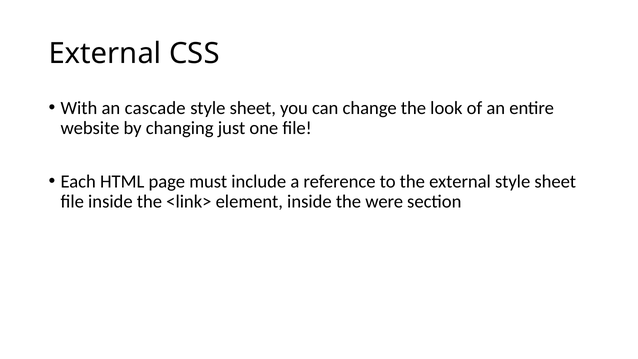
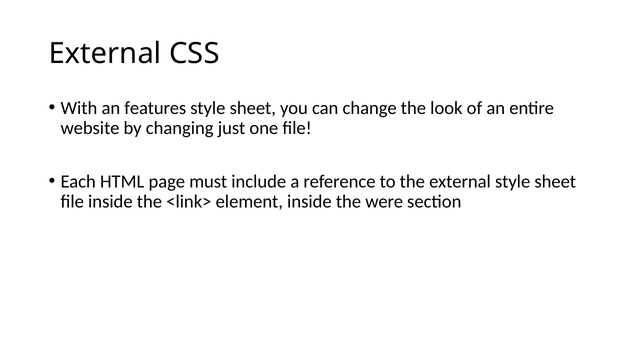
cascade: cascade -> features
